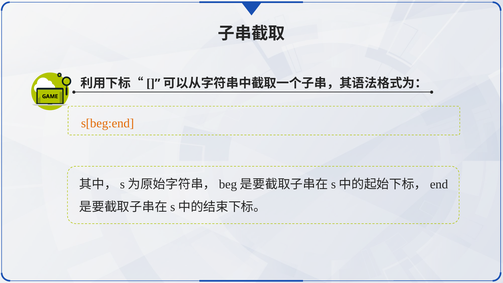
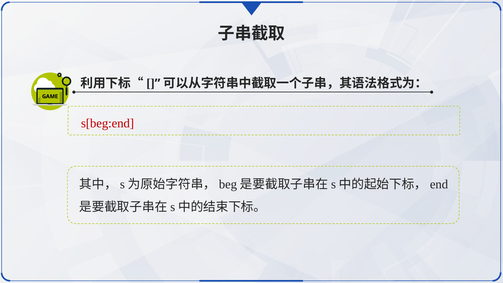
s[beg:end colour: orange -> red
